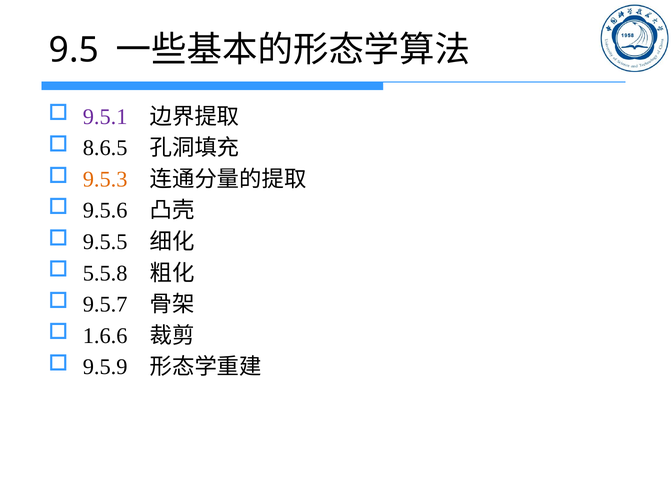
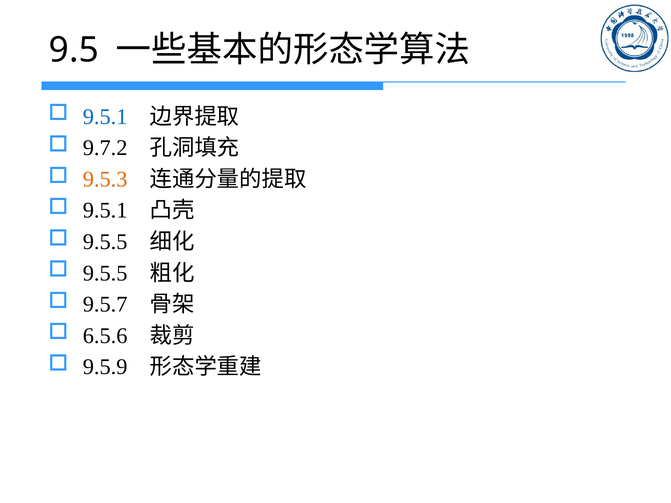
9.5.1 at (105, 117) colour: purple -> blue
8.6.5: 8.6.5 -> 9.7.2
9.5.6 at (105, 211): 9.5.6 -> 9.5.1
5.5.8 at (105, 273): 5.5.8 -> 9.5.5
1.6.6: 1.6.6 -> 6.5.6
